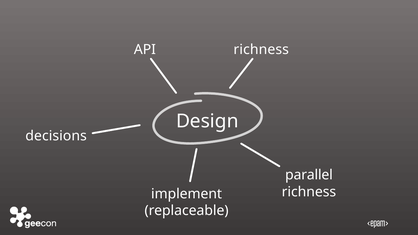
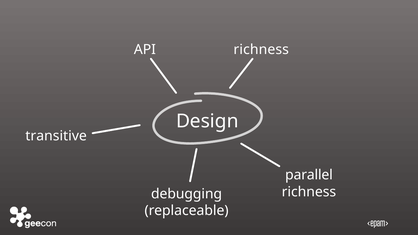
decisions: decisions -> transitive
implement: implement -> debugging
